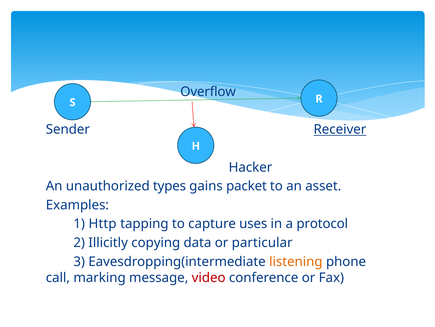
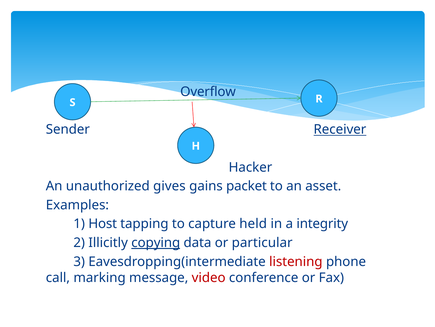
types: types -> gives
Http: Http -> Host
uses: uses -> held
protocol: protocol -> integrity
copying underline: none -> present
listening colour: orange -> red
